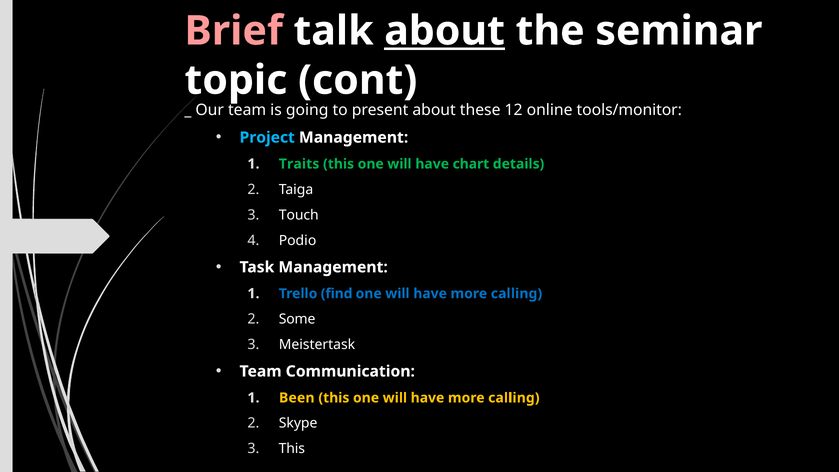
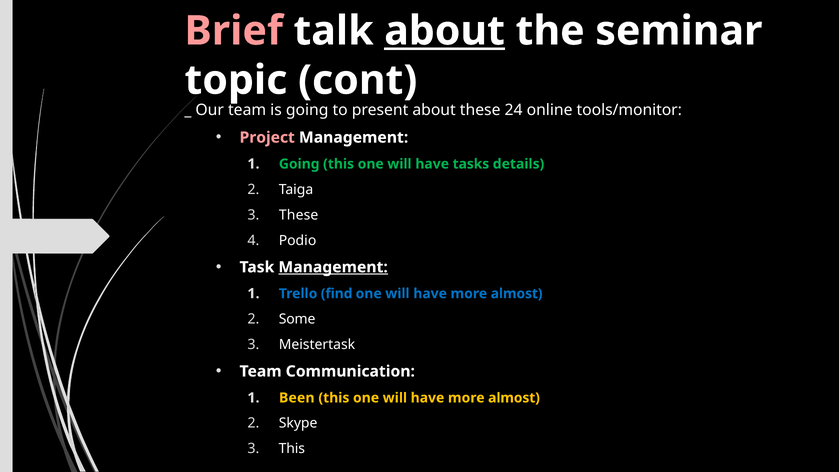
12: 12 -> 24
Project colour: light blue -> pink
Traits at (299, 164): Traits -> Going
chart: chart -> tasks
Touch at (299, 215): Touch -> These
Management at (333, 267) underline: none -> present
calling at (516, 294): calling -> almost
calling at (514, 398): calling -> almost
